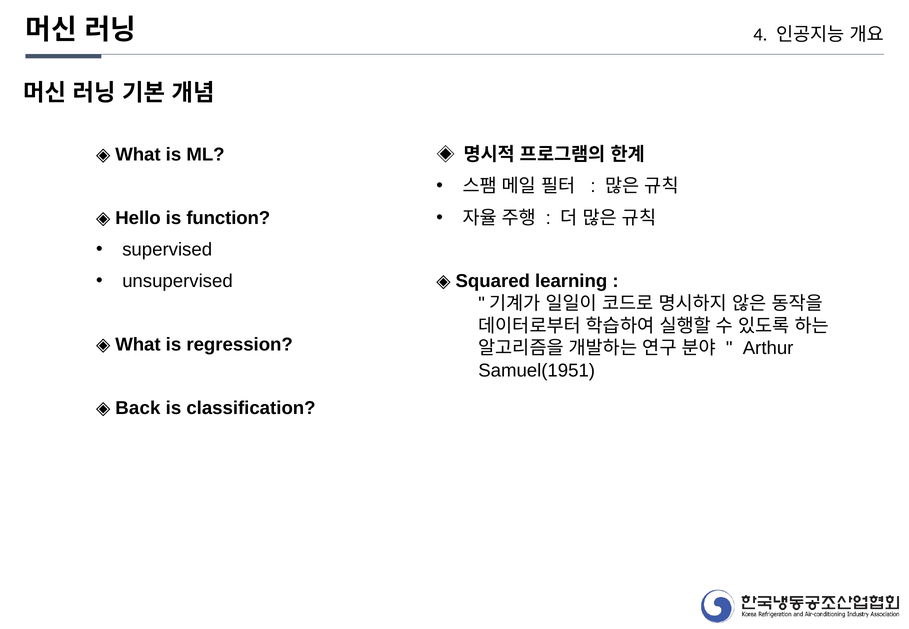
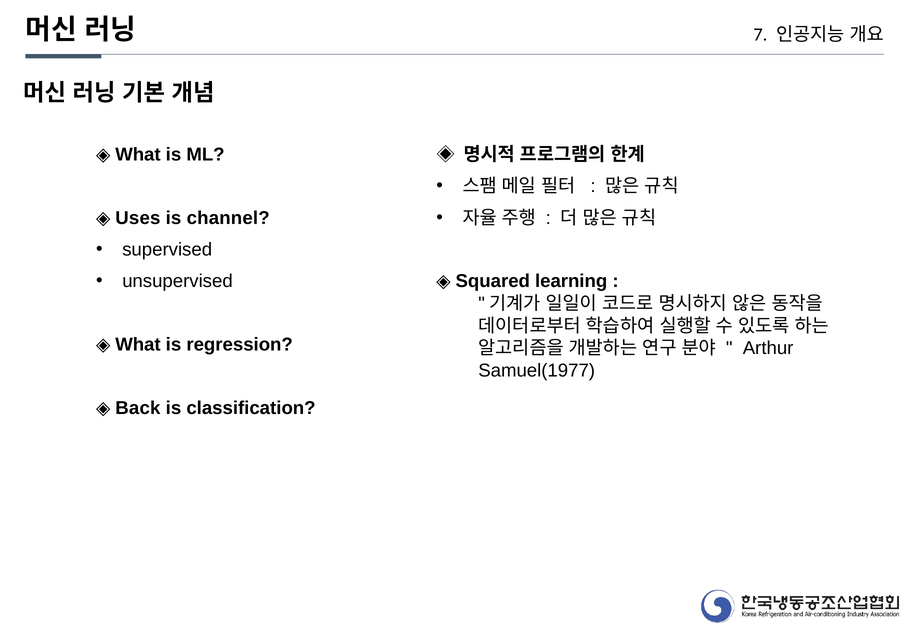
4: 4 -> 7
Hello: Hello -> Uses
function: function -> channel
Samuel(1951: Samuel(1951 -> Samuel(1977
